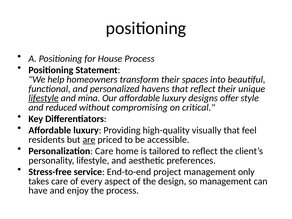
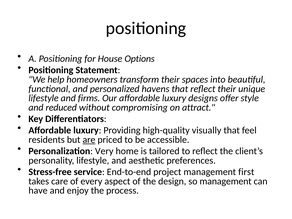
House Process: Process -> Options
lifestyle at (44, 98) underline: present -> none
mina: mina -> firms
critical: critical -> attract
Personalization Care: Care -> Very
only: only -> first
